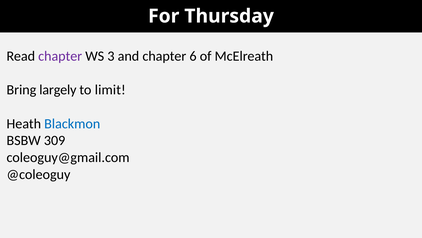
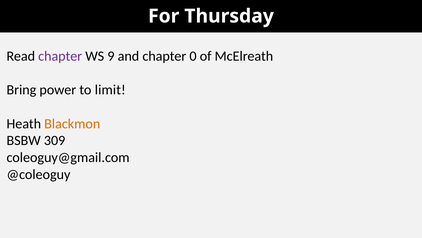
3: 3 -> 9
6: 6 -> 0
largely: largely -> power
Blackmon colour: blue -> orange
